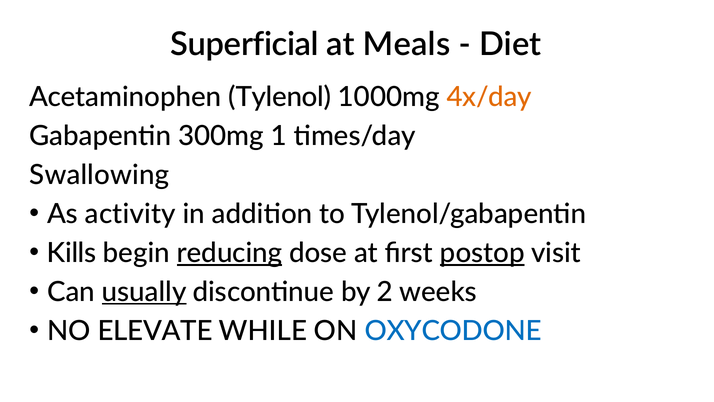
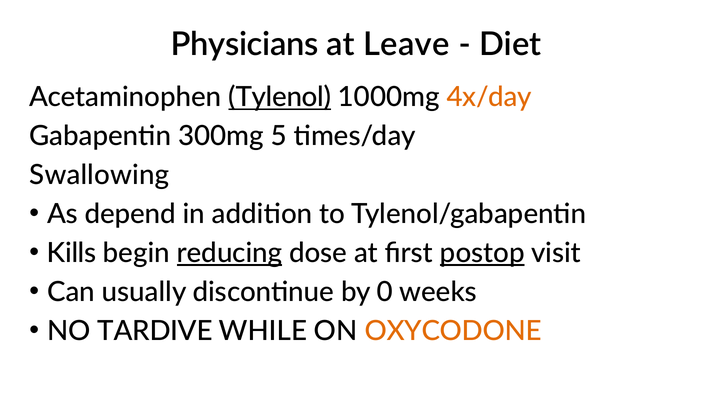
Superficial: Superficial -> Physicians
Meals: Meals -> Leave
Tylenol underline: none -> present
1: 1 -> 5
activity: activity -> depend
usually underline: present -> none
2: 2 -> 0
ELEVATE: ELEVATE -> TARDIVE
OXYCODONE colour: blue -> orange
